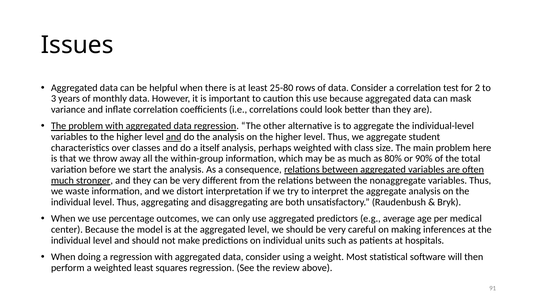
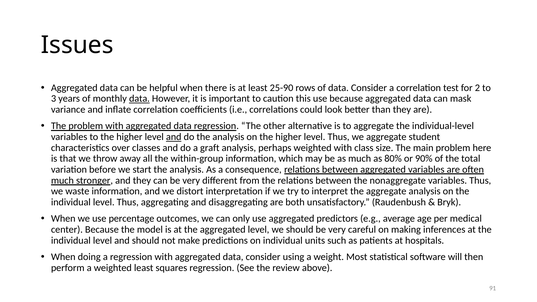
25-80: 25-80 -> 25-90
data at (139, 99) underline: none -> present
itself: itself -> graft
